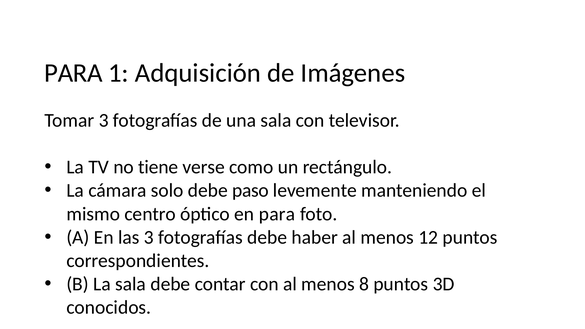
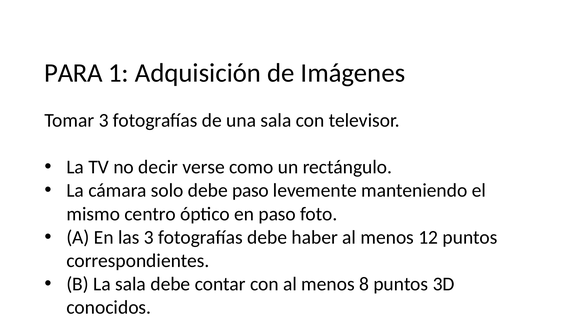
tiene: tiene -> decir
en para: para -> paso
